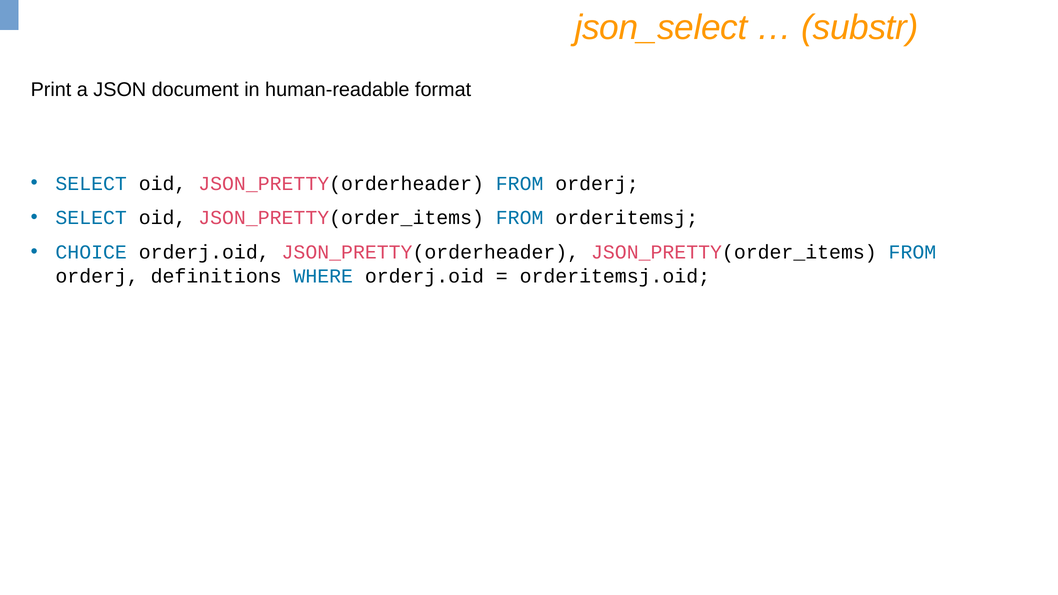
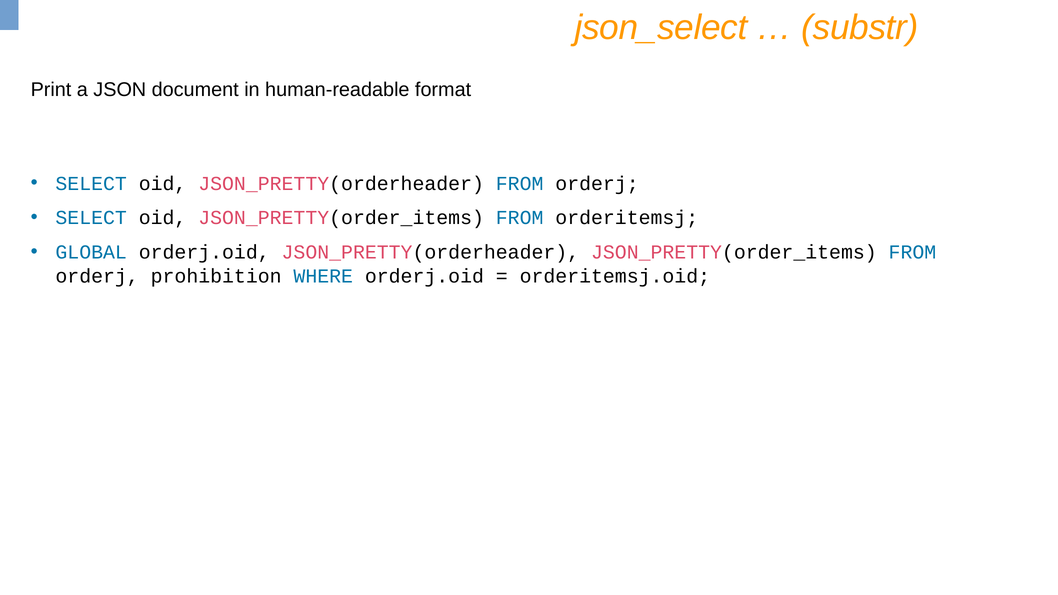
CHOICE: CHOICE -> GLOBAL
definitions: definitions -> prohibition
